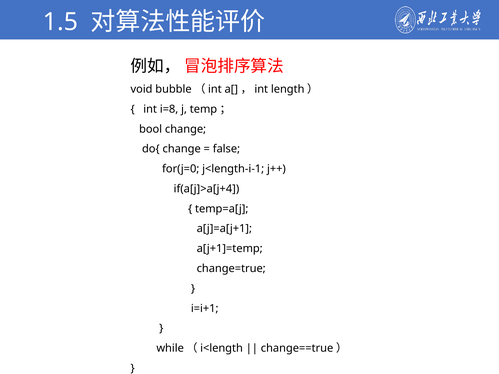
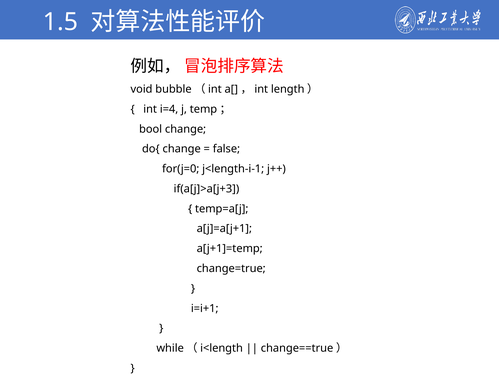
i=8: i=8 -> i=4
if(a[j]>a[j+4: if(a[j]>a[j+4 -> if(a[j]>a[j+3
